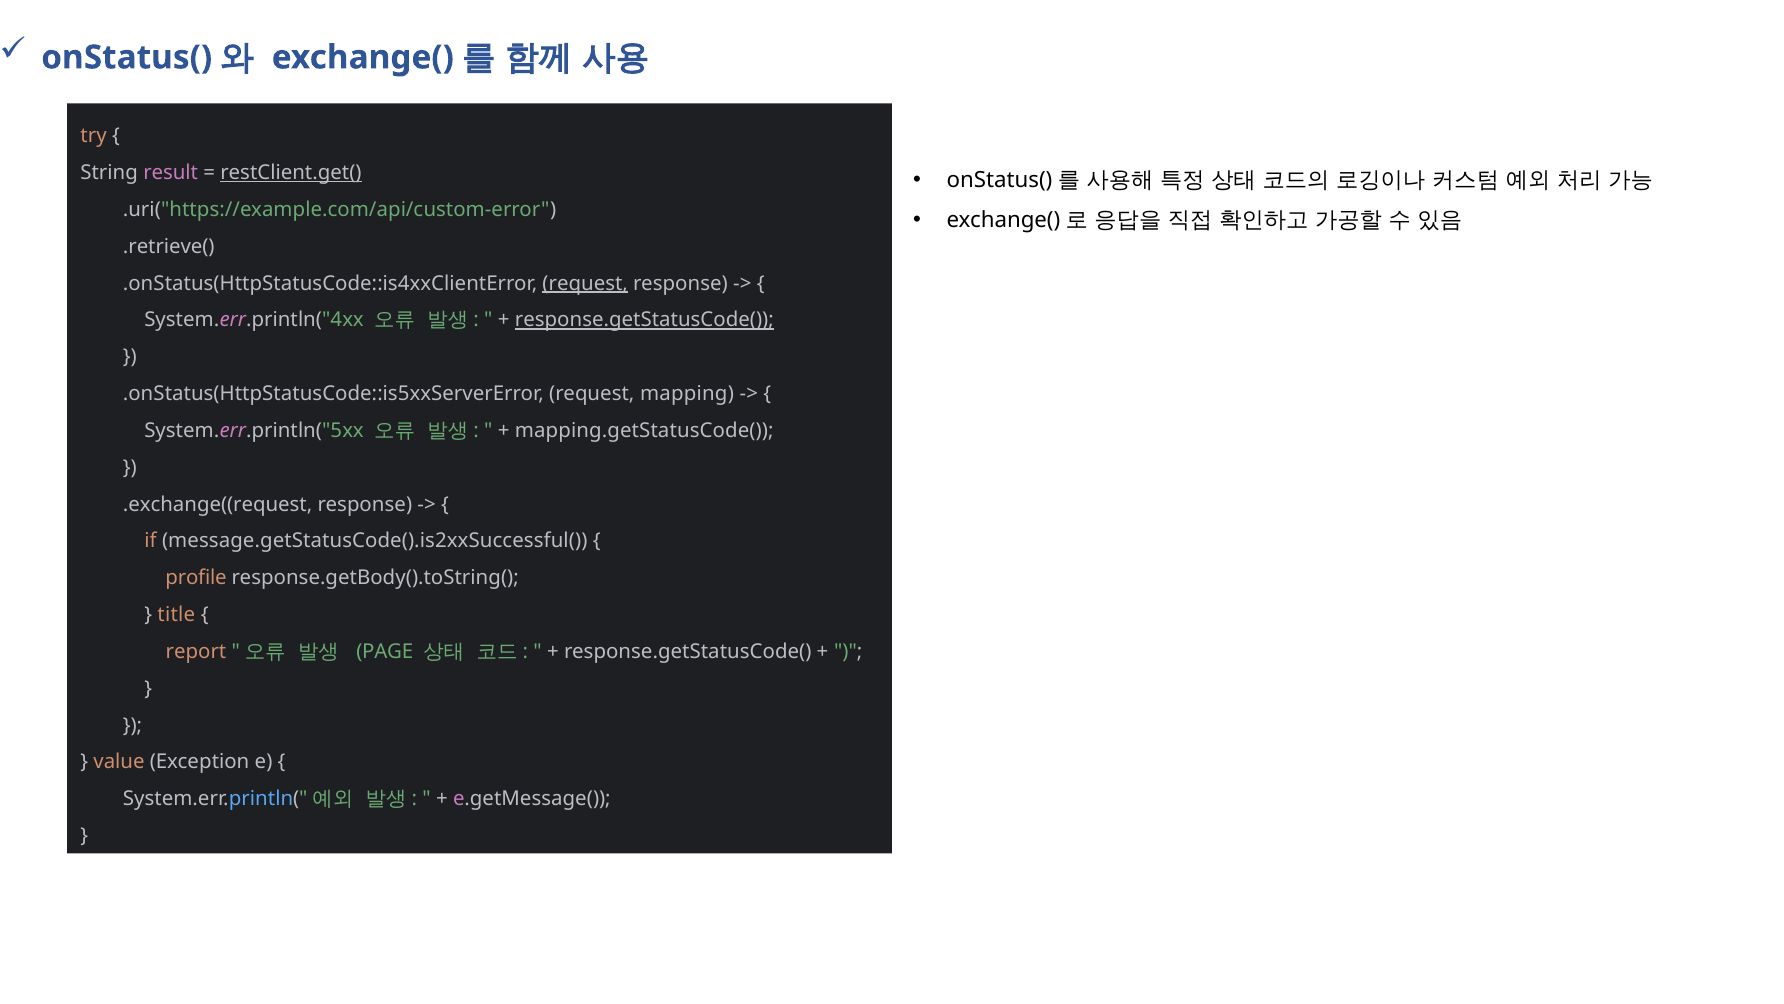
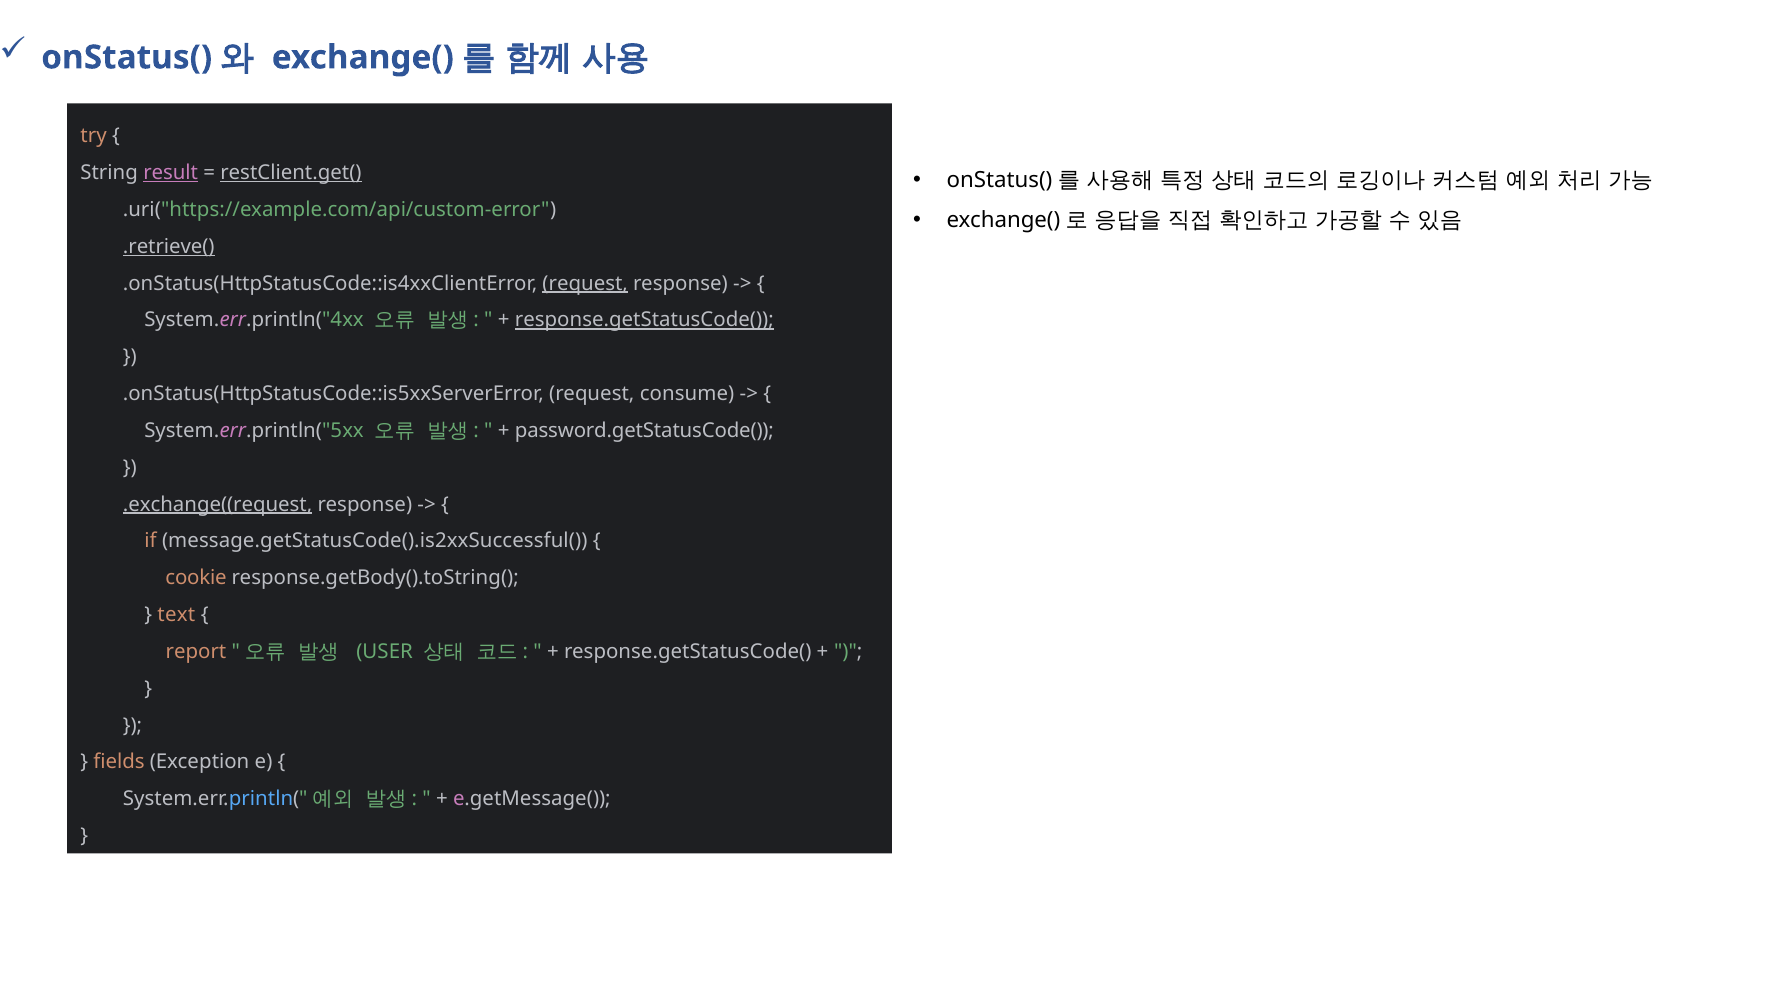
result underline: none -> present
.retrieve( underline: none -> present
mapping: mapping -> consume
mapping.getStatusCode(: mapping.getStatusCode( -> password.getStatusCode(
.exchange((request underline: none -> present
profile: profile -> cookie
title: title -> text
PAGE: PAGE -> USER
value: value -> fields
